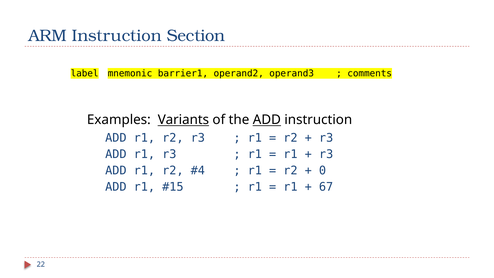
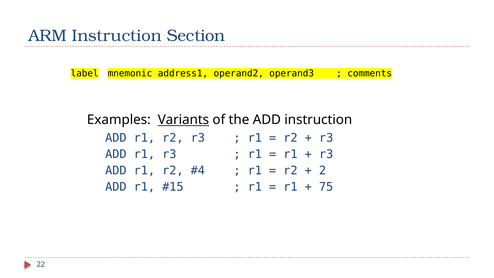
barrier1: barrier1 -> address1
ADD at (267, 120) underline: present -> none
0: 0 -> 2
67: 67 -> 75
